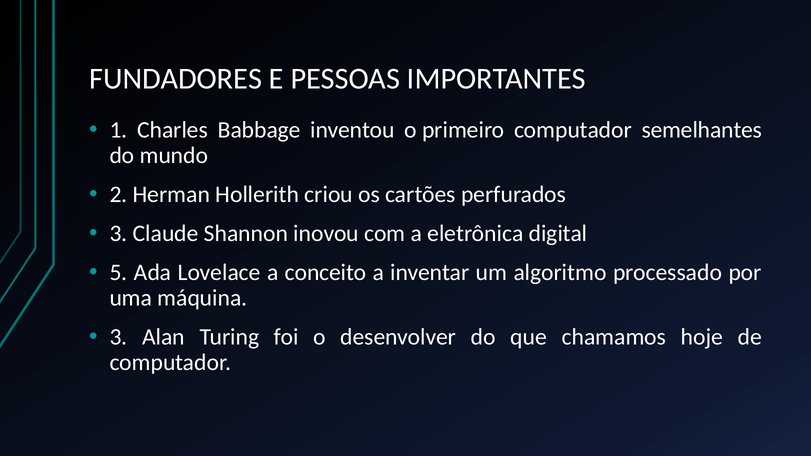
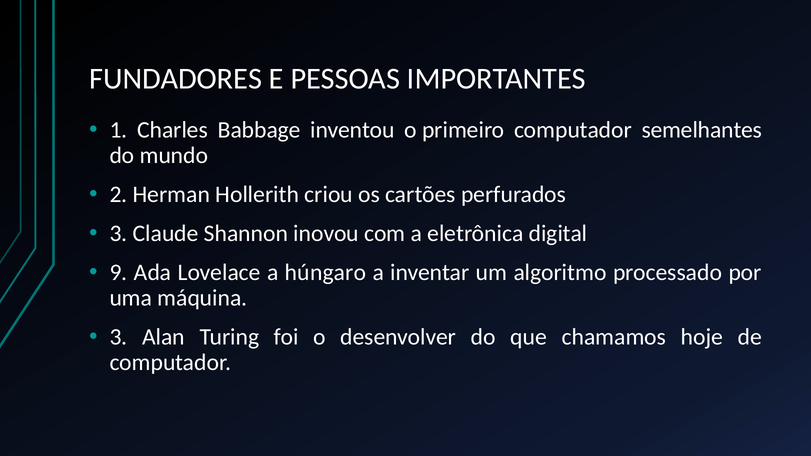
5: 5 -> 9
conceito: conceito -> húngaro
